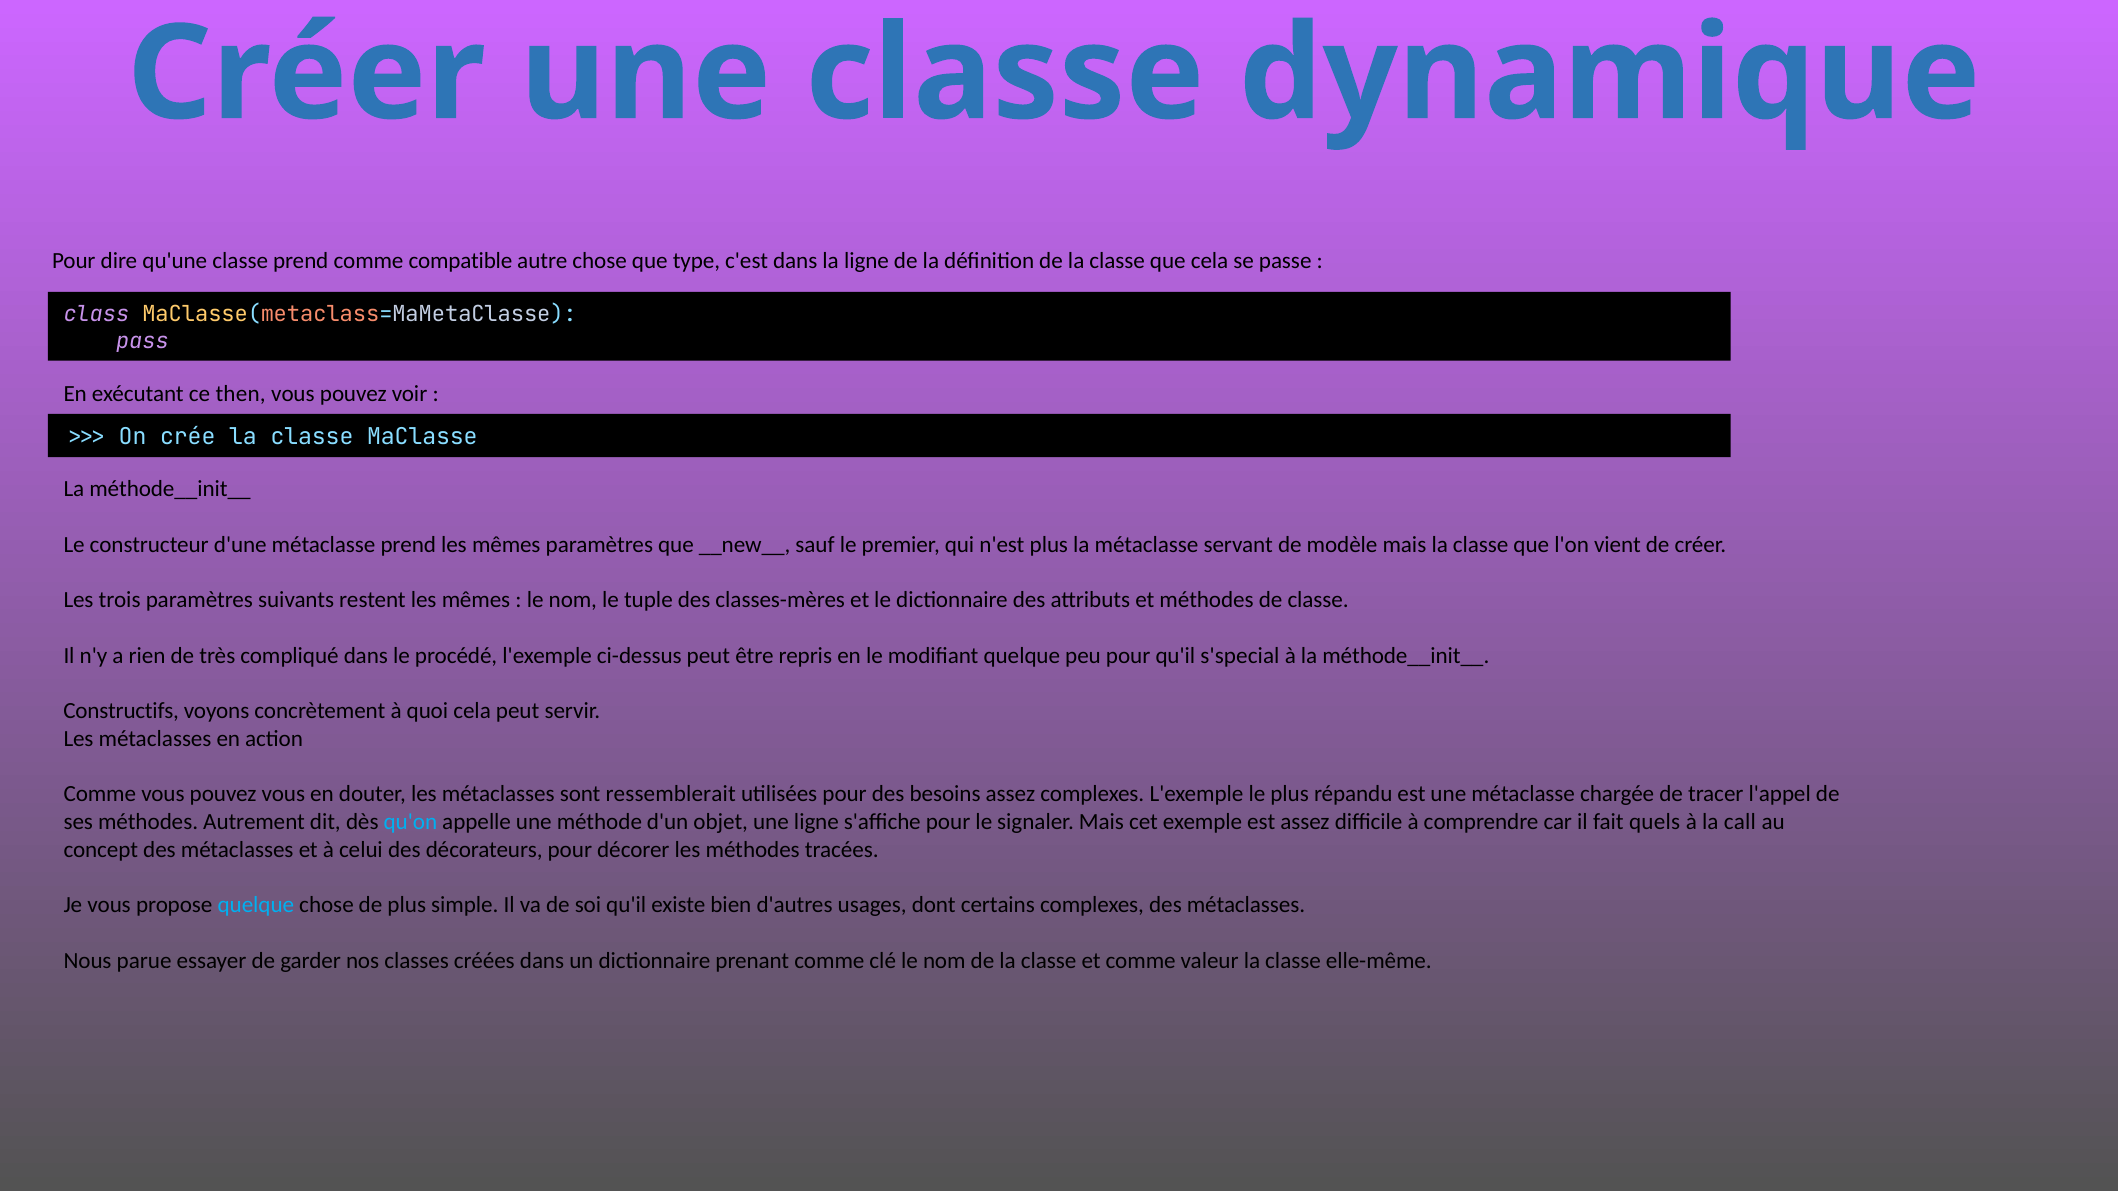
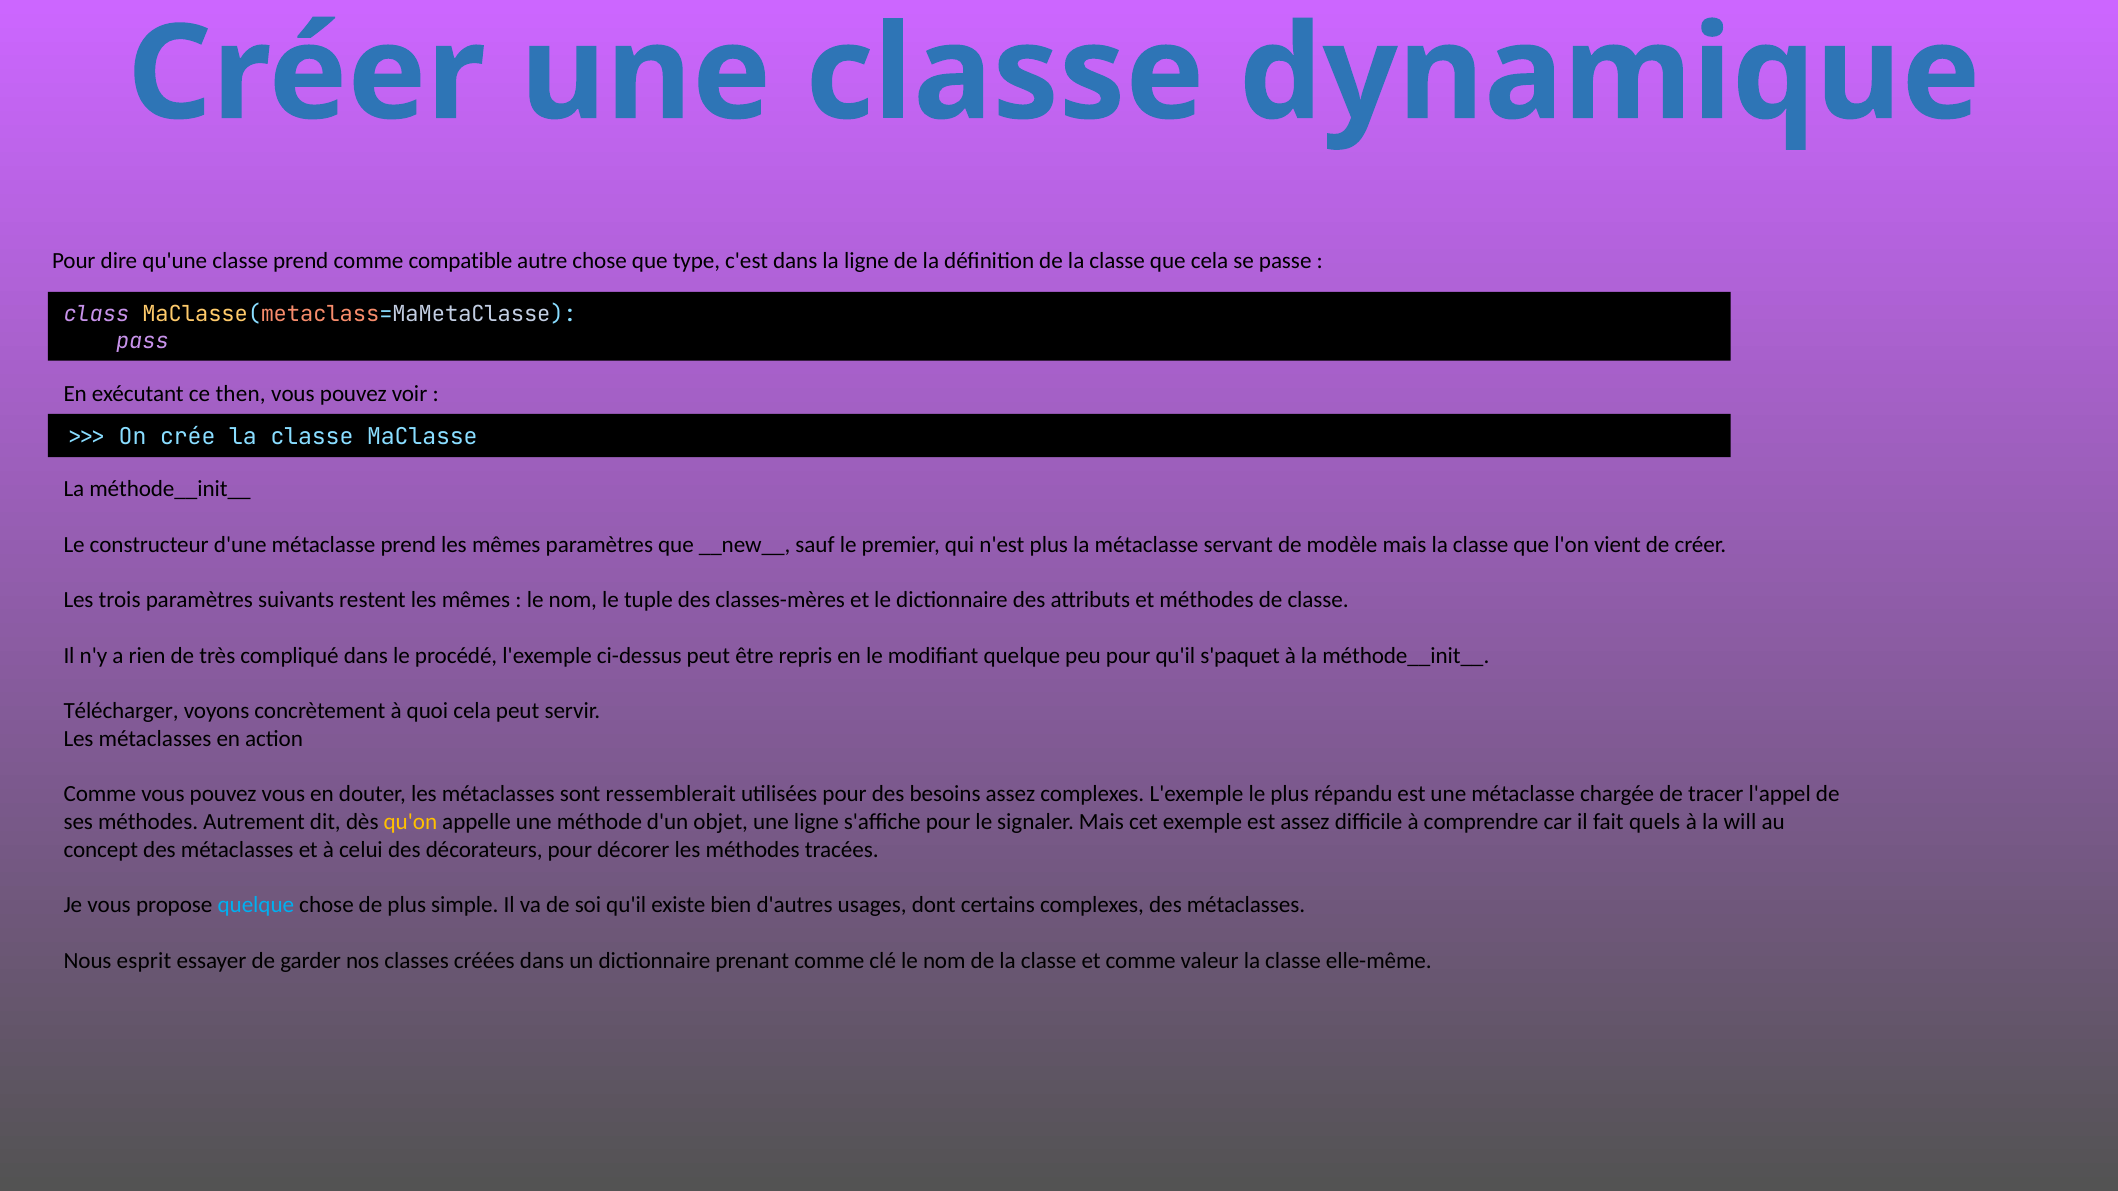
s'special: s'special -> s'paquet
Constructifs: Constructifs -> Télécharger
qu'on colour: light blue -> yellow
call: call -> will
parue: parue -> esprit
